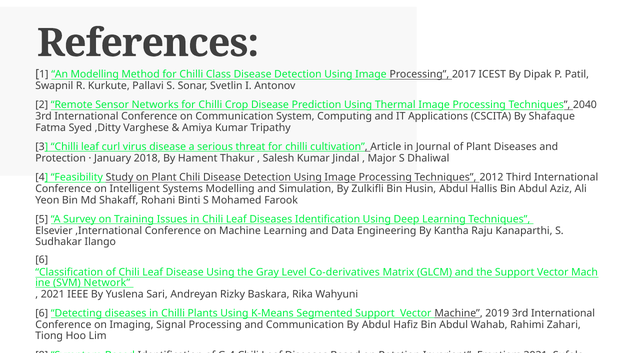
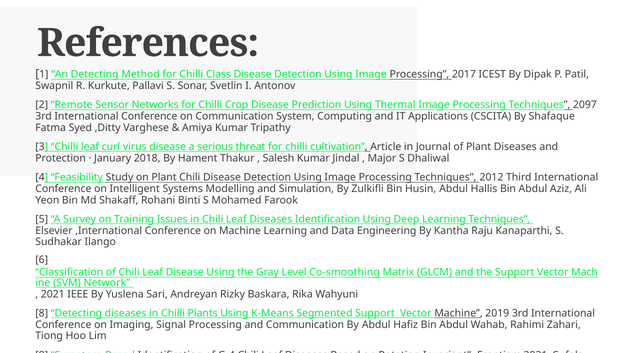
An Modelling: Modelling -> Detecting
2040: 2040 -> 2097
Co-derivatives: Co-derivatives -> Co-smoothing
6 at (42, 313): 6 -> 8
